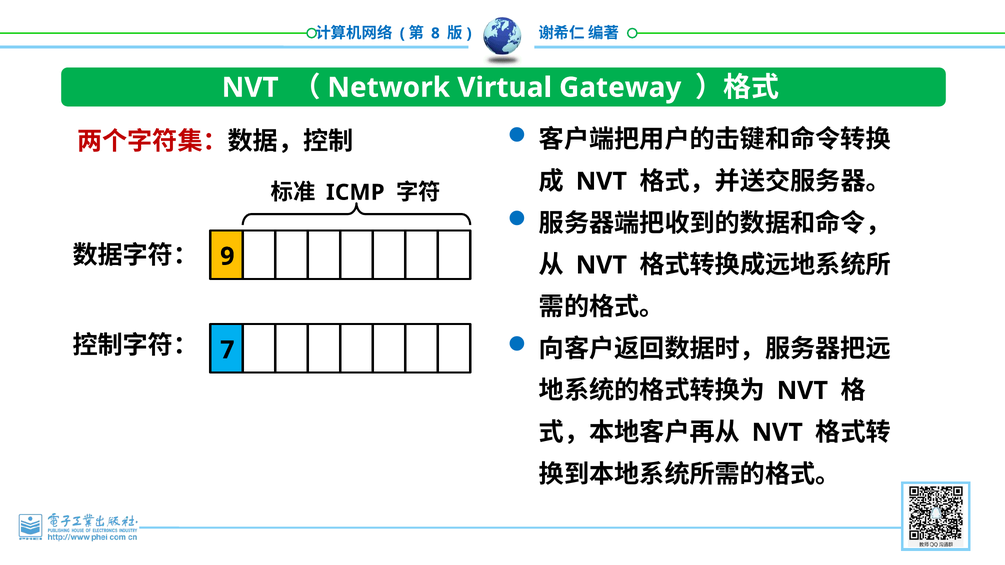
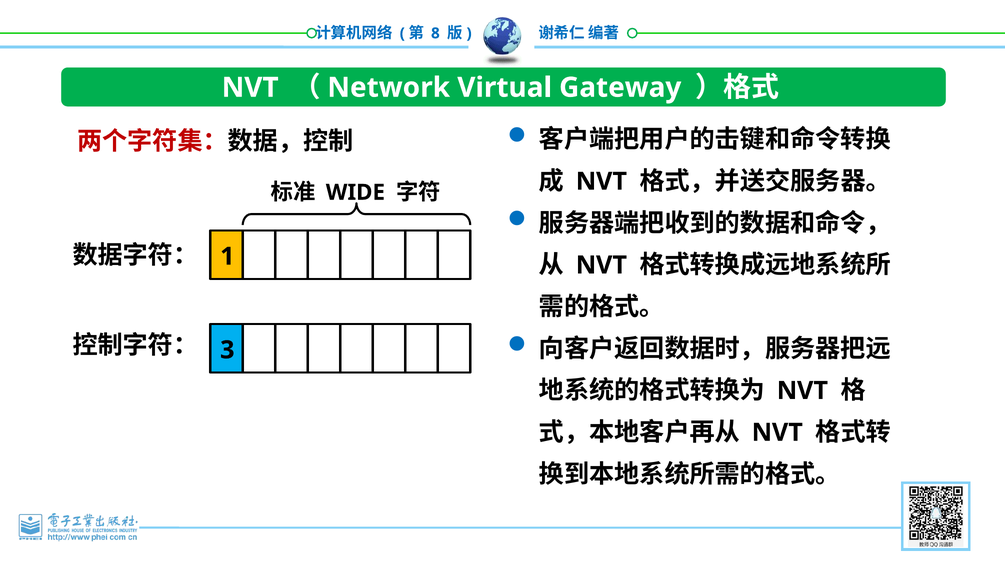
ICMP: ICMP -> WIDE
9: 9 -> 1
7: 7 -> 3
